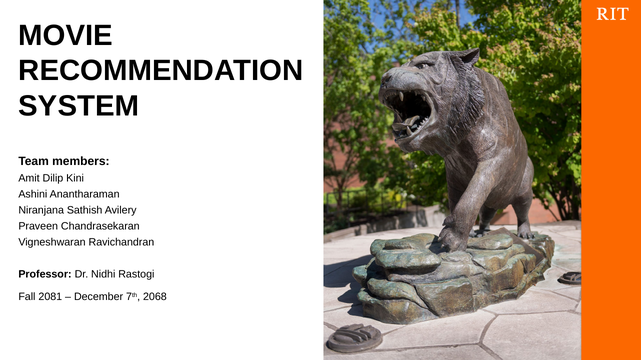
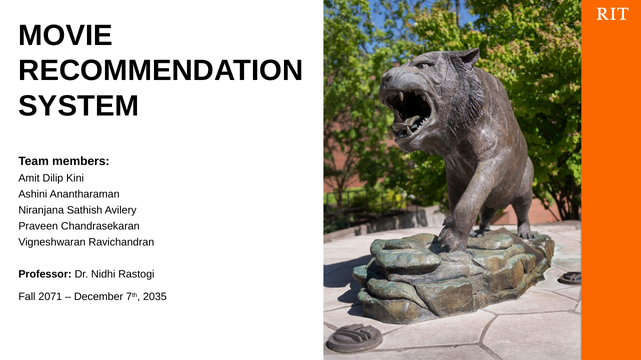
2081: 2081 -> 2071
2068: 2068 -> 2035
